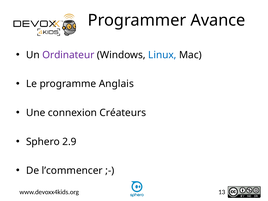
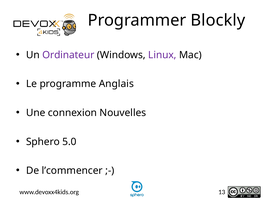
Avance: Avance -> Blockly
Linux colour: blue -> purple
Créateurs: Créateurs -> Nouvelles
2.9: 2.9 -> 5.0
